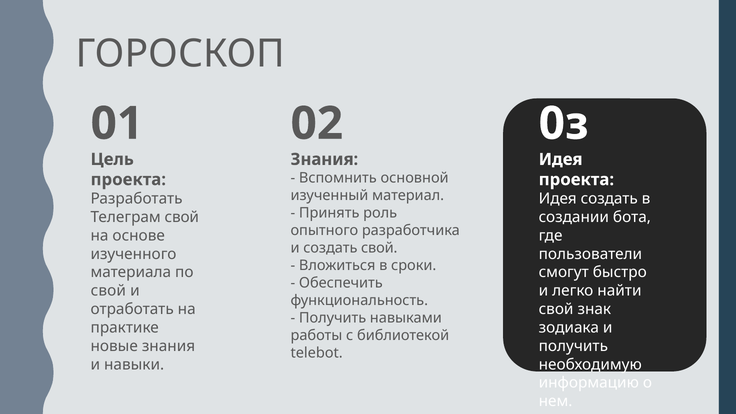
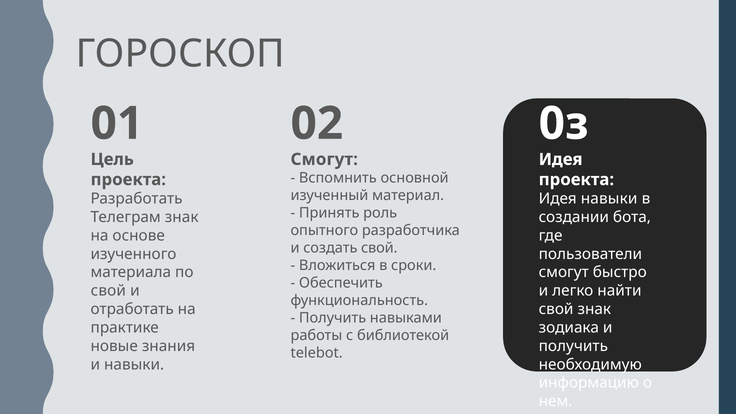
Знания at (324, 159): Знания -> Смогут
Идея создать: создать -> навыки
Телеграм свой: свой -> знак
